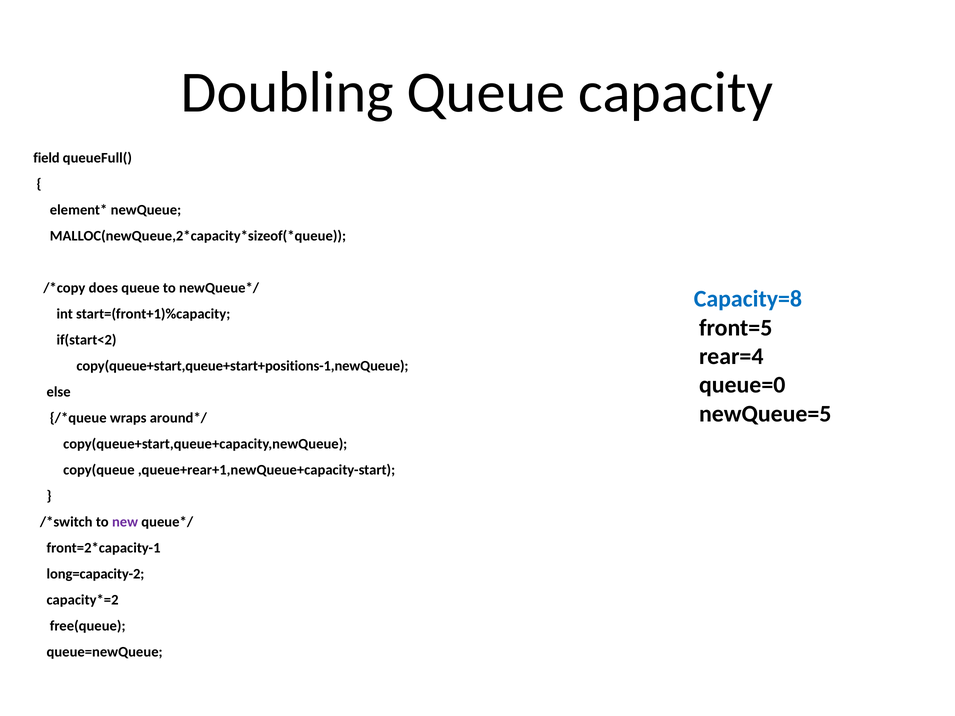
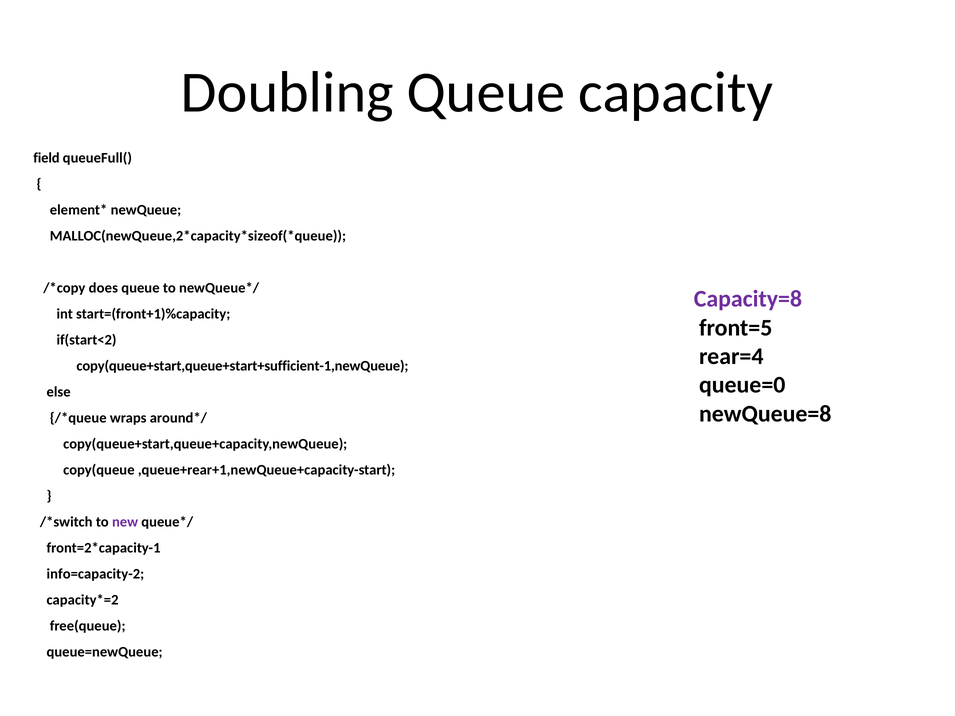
Capacity=8 colour: blue -> purple
copy(queue+start,queue+start+positions-1,newQueue: copy(queue+start,queue+start+positions-1,newQueue -> copy(queue+start,queue+start+sufficient-1,newQueue
newQueue=5: newQueue=5 -> newQueue=8
long=capacity-2: long=capacity-2 -> info=capacity-2
